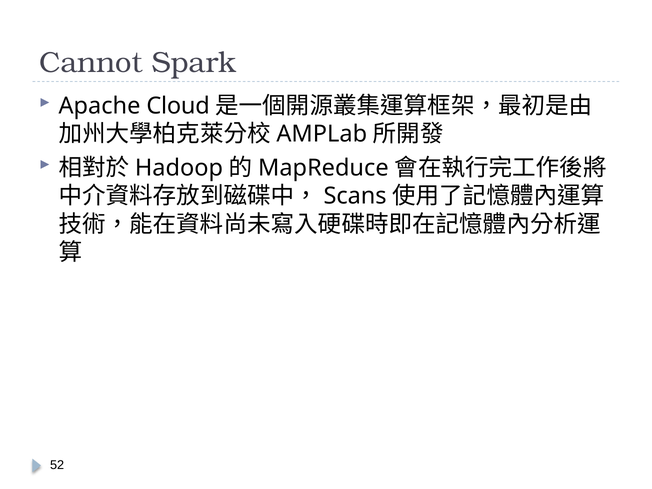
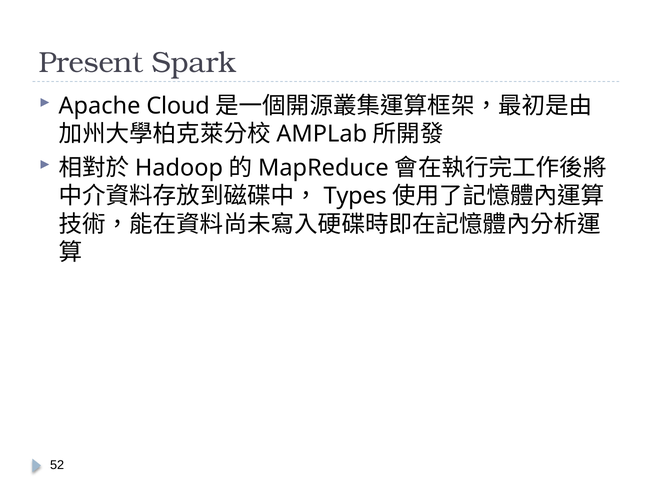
Cannot: Cannot -> Present
Scans: Scans -> Types
